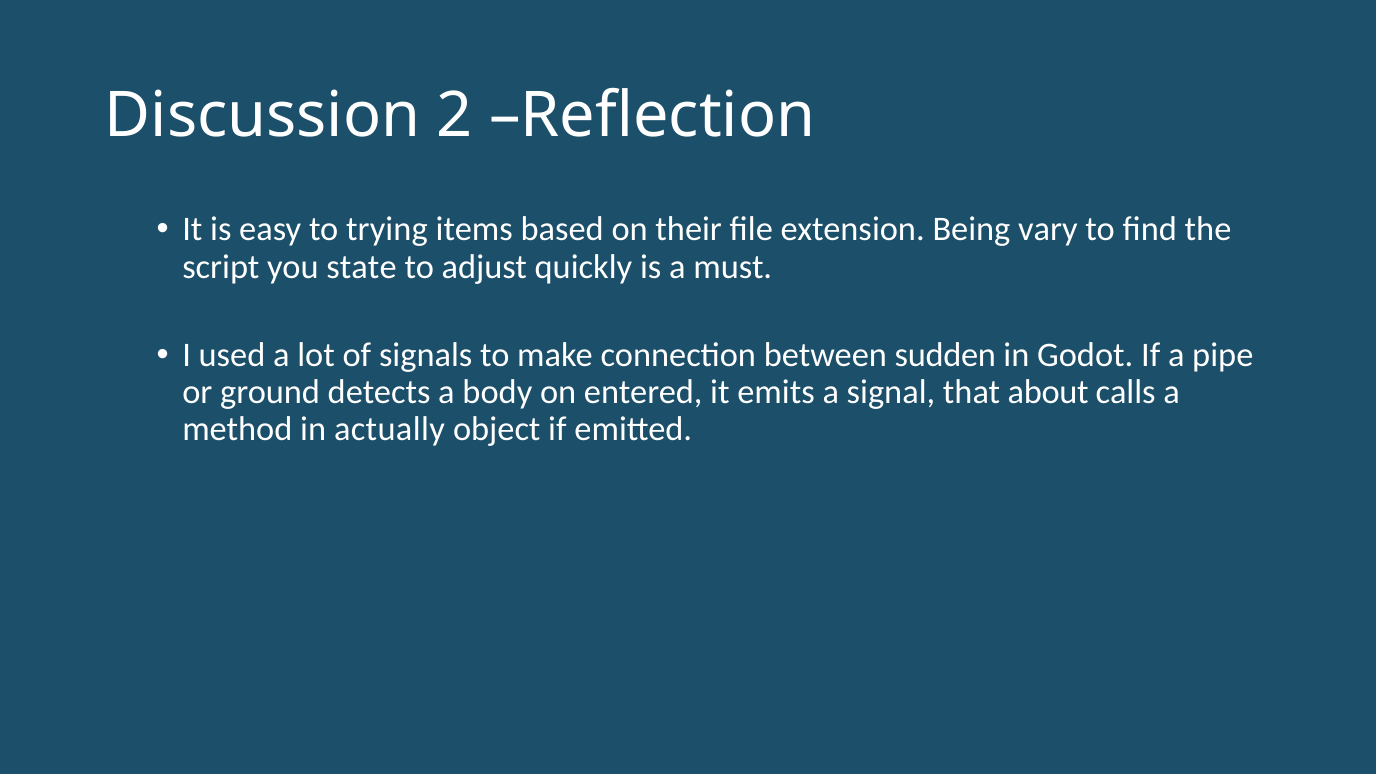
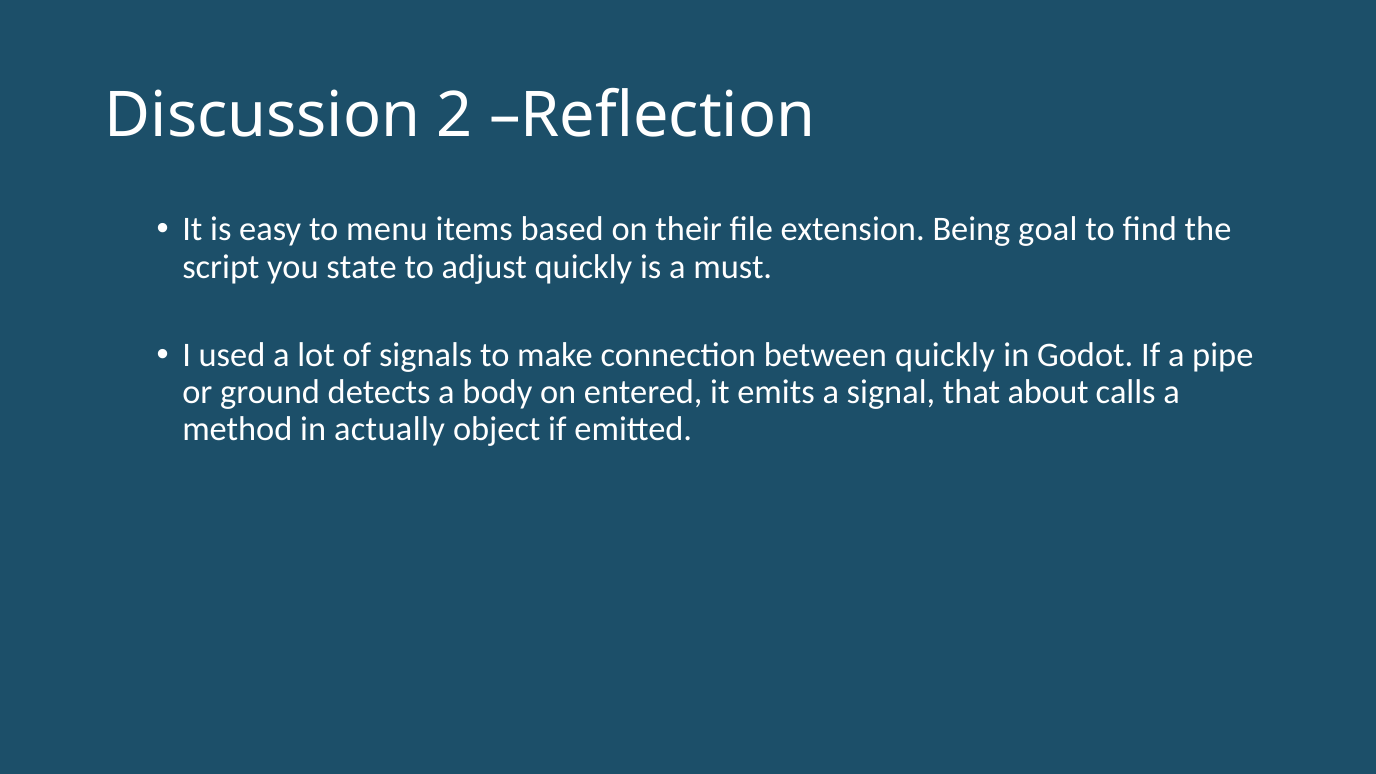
trying: trying -> menu
vary: vary -> goal
between sudden: sudden -> quickly
